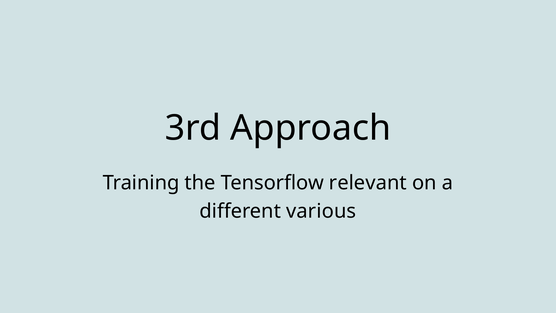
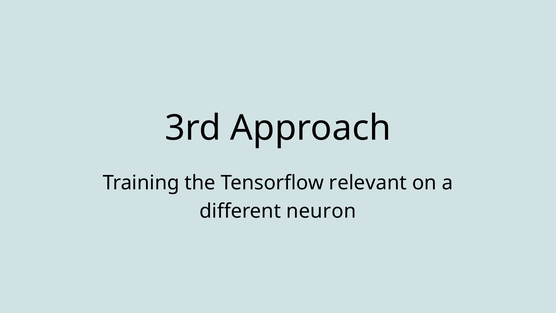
various: various -> neuron
